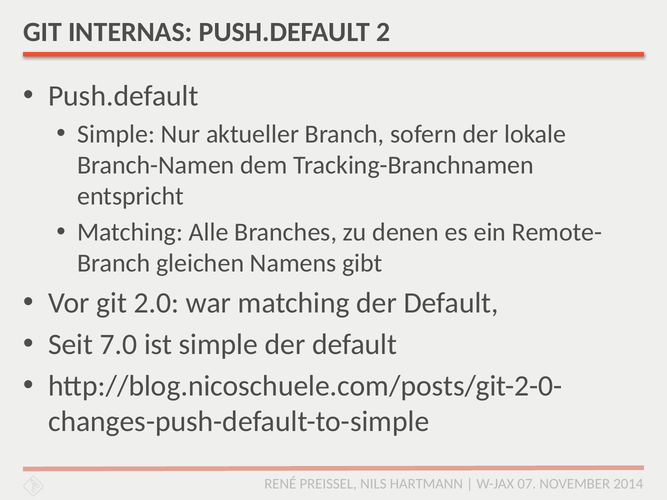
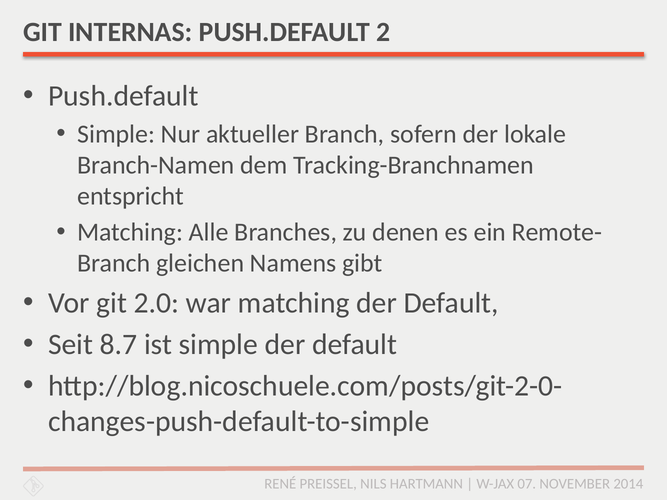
7.0: 7.0 -> 8.7
